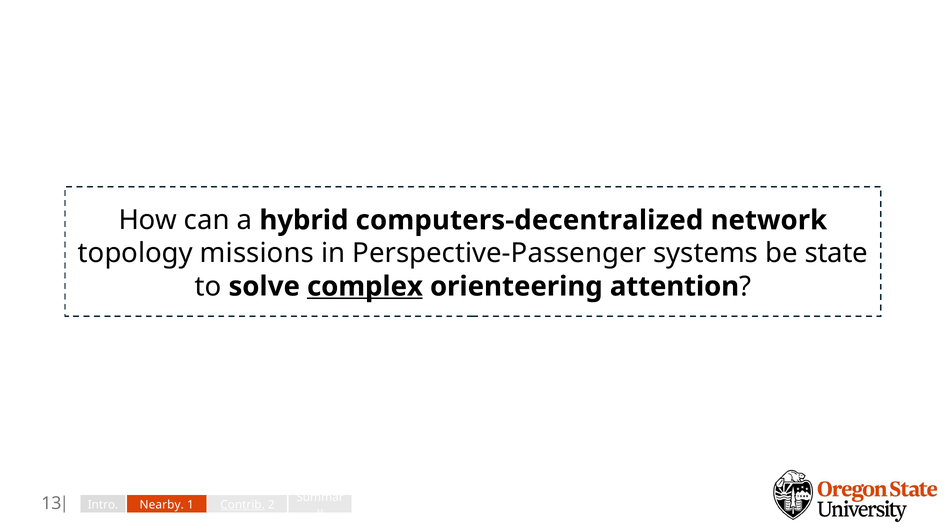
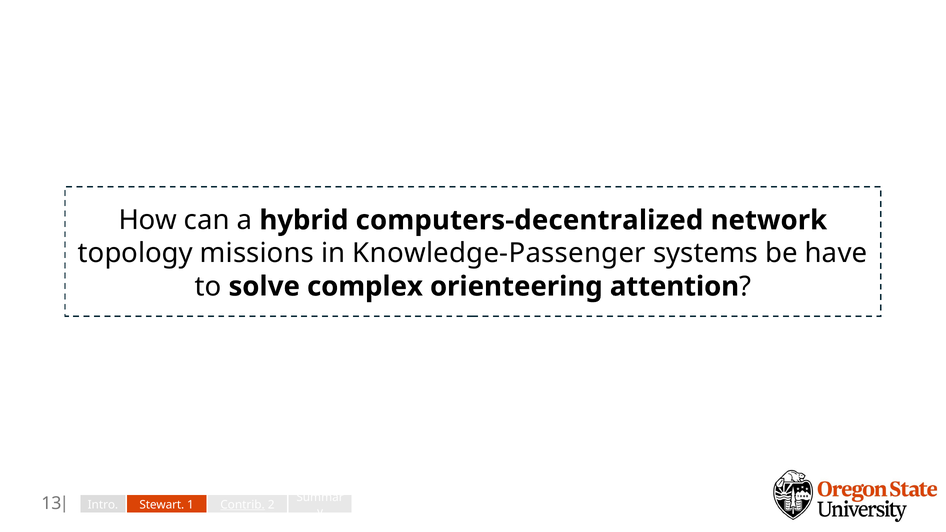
Perspective-Passenger: Perspective-Passenger -> Knowledge-Passenger
state: state -> have
complex underline: present -> none
Nearby: Nearby -> Stewart
